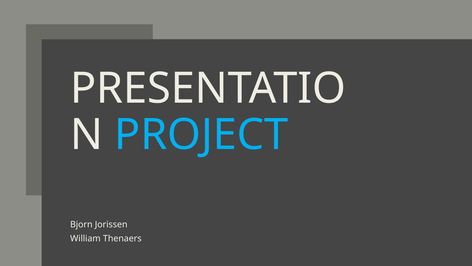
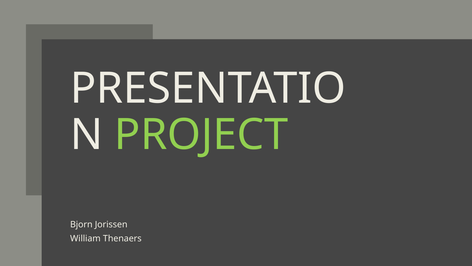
PROJECT colour: light blue -> light green
